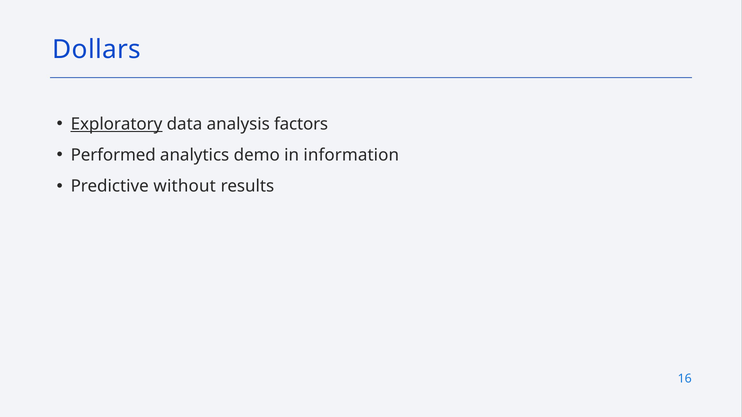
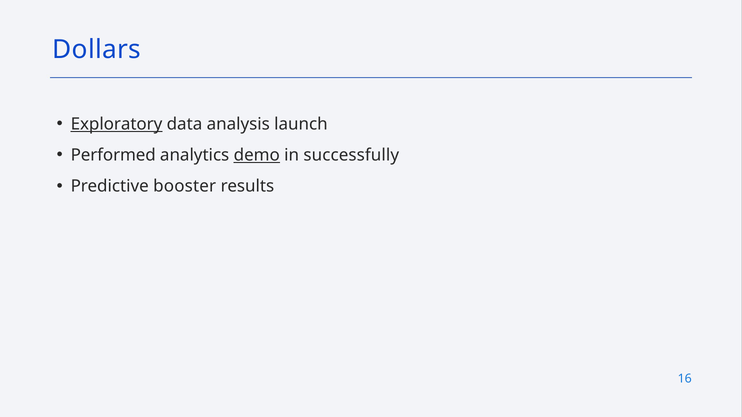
factors: factors -> launch
demo underline: none -> present
information: information -> successfully
without: without -> booster
